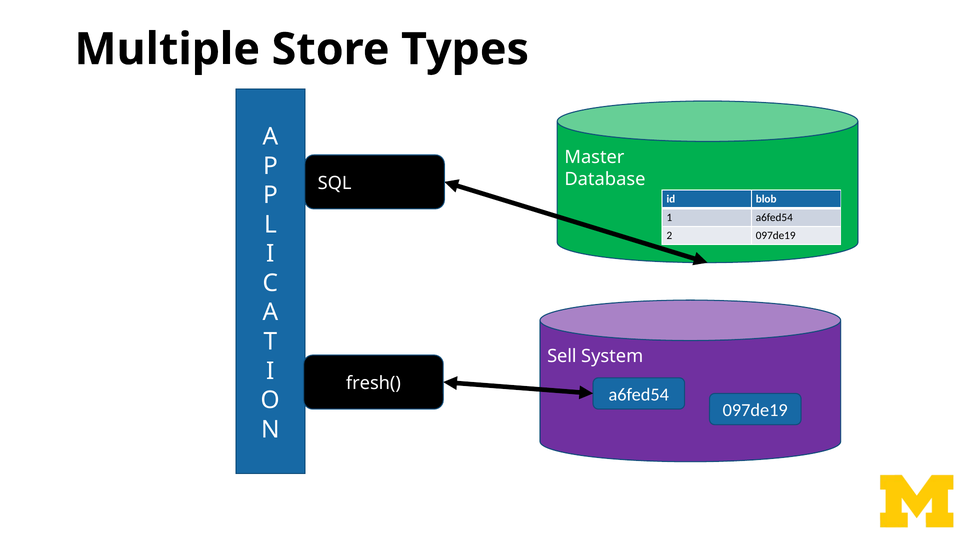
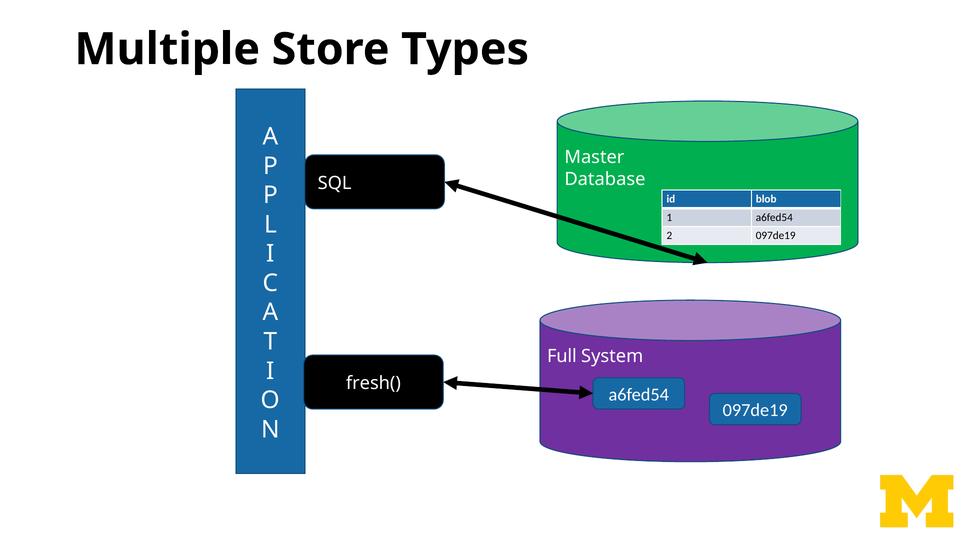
Sell: Sell -> Full
